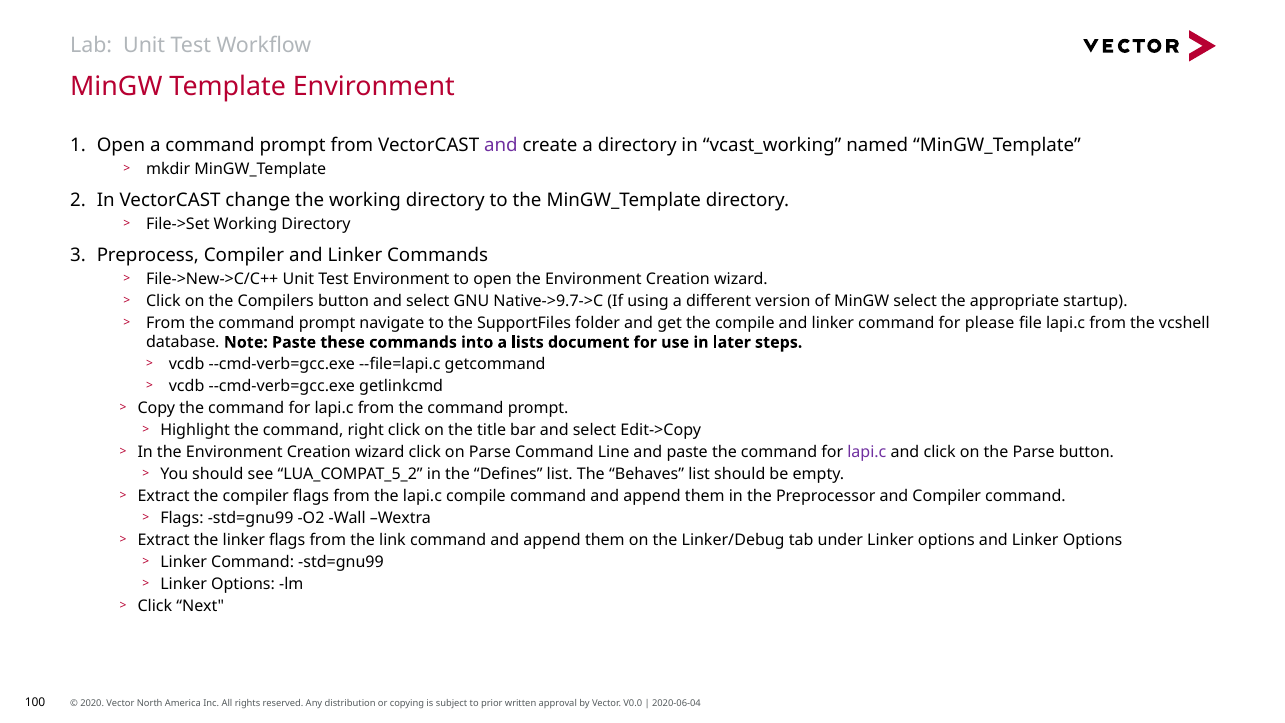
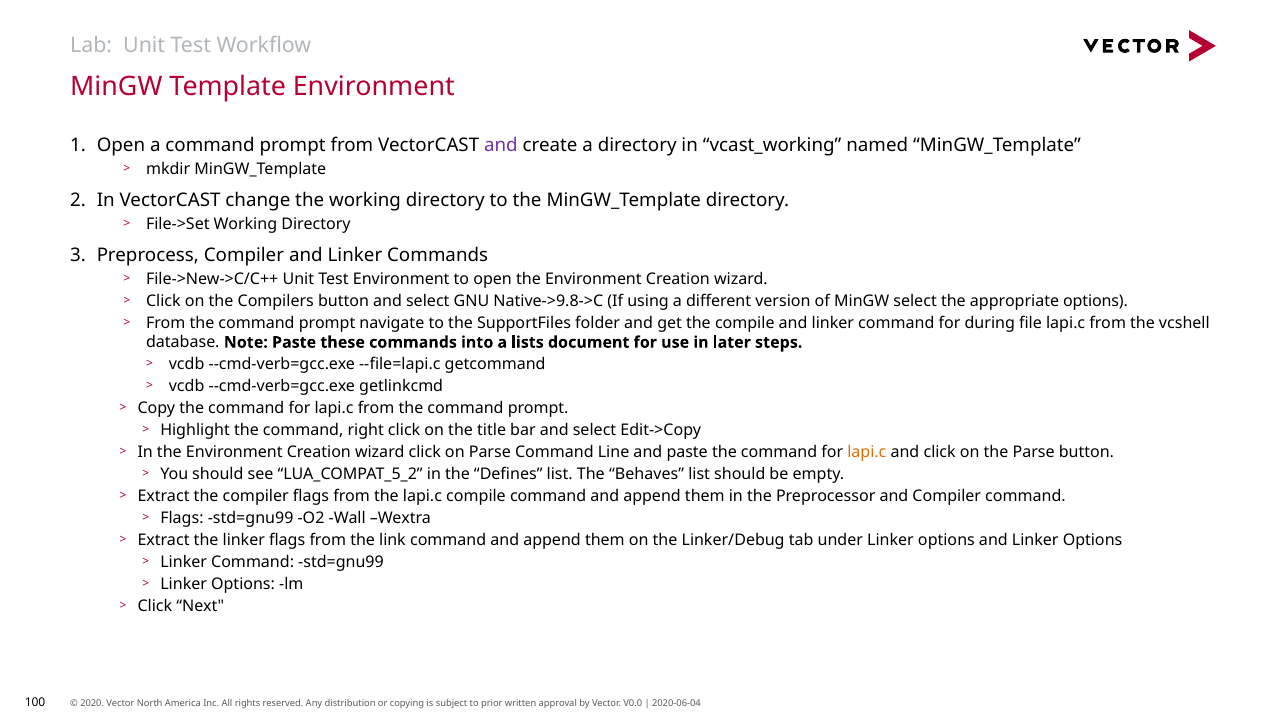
Native->9.7->C: Native->9.7->C -> Native->9.8->C
appropriate startup: startup -> options
please: please -> during
lapi.c at (867, 452) colour: purple -> orange
